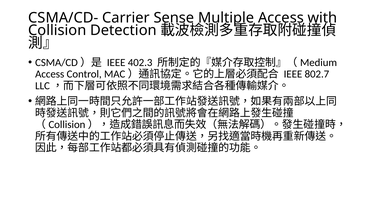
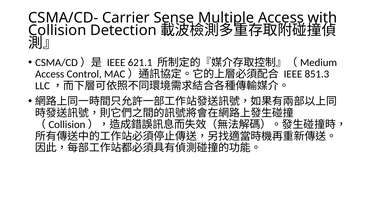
402.3: 402.3 -> 621.1
802.7: 802.7 -> 851.3
